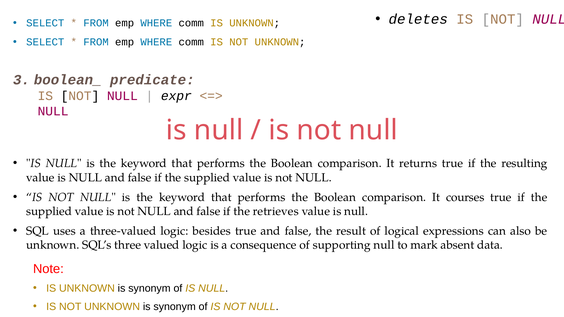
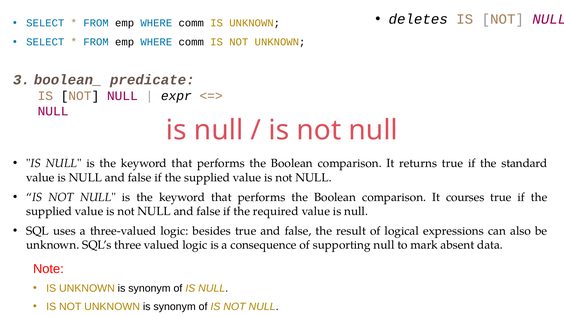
resulting: resulting -> standard
retrieves: retrieves -> required
